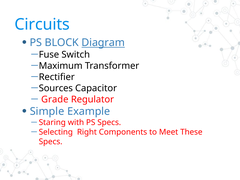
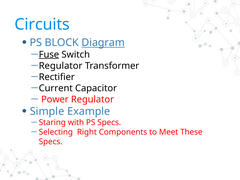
Fuse underline: none -> present
Maximum at (61, 66): Maximum -> Regulator
Sources: Sources -> Current
Grade: Grade -> Power
